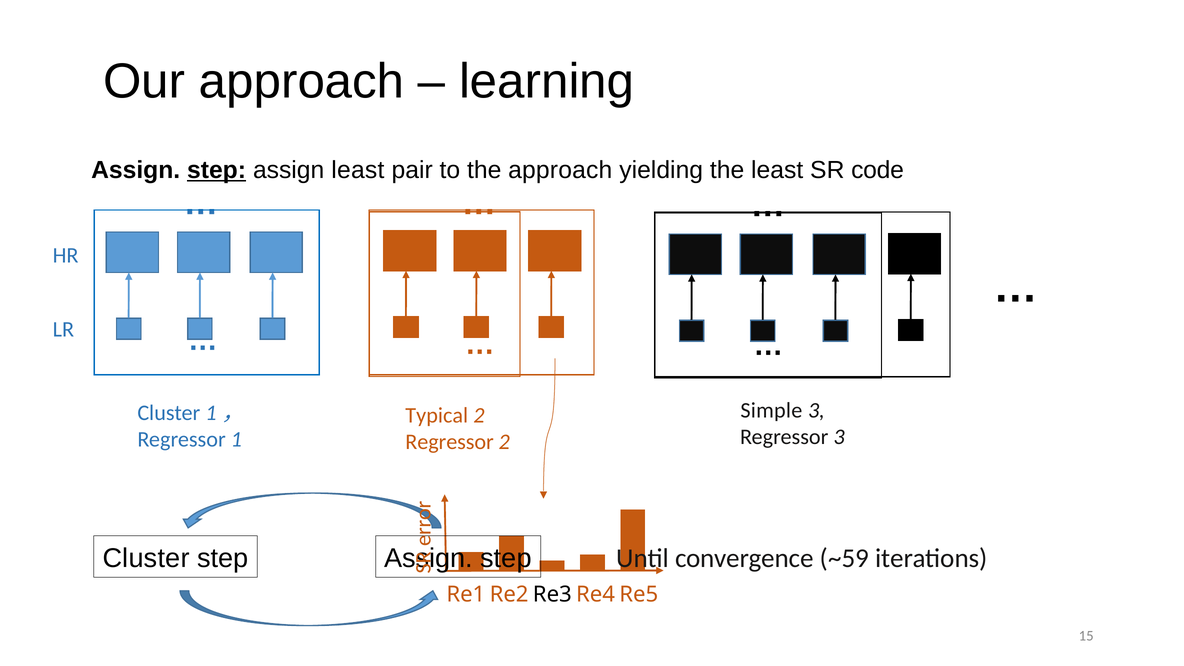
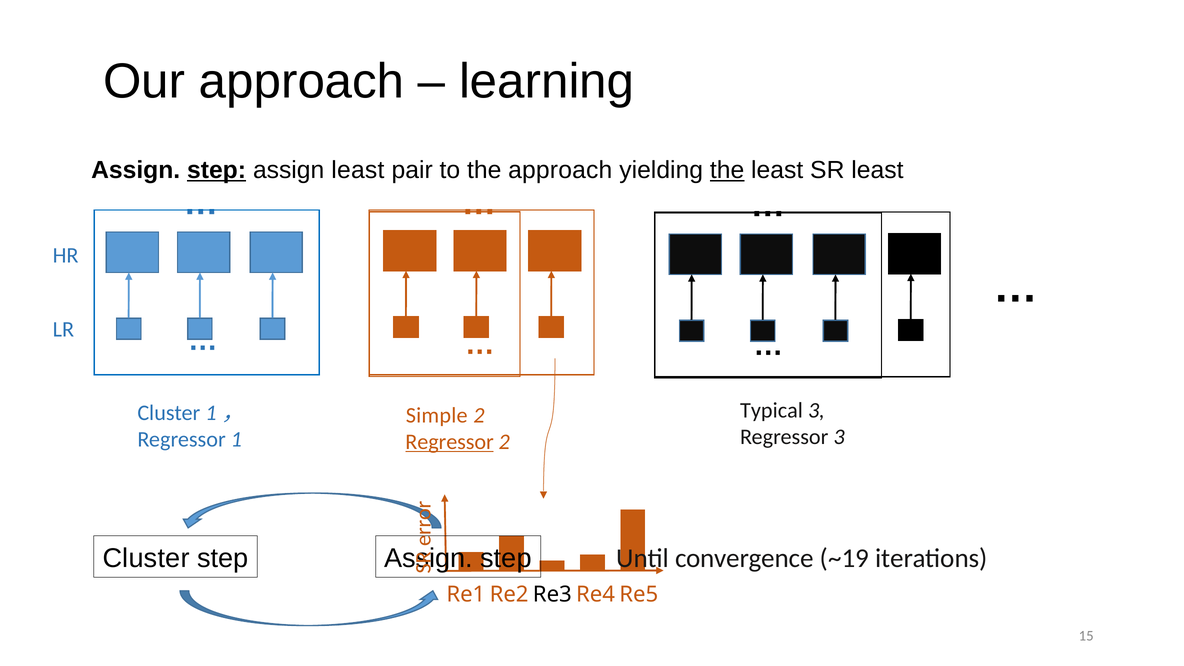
the at (727, 170) underline: none -> present
SR code: code -> least
Simple: Simple -> Typical
Typical: Typical -> Simple
Regressor at (450, 442) underline: none -> present
~59: ~59 -> ~19
